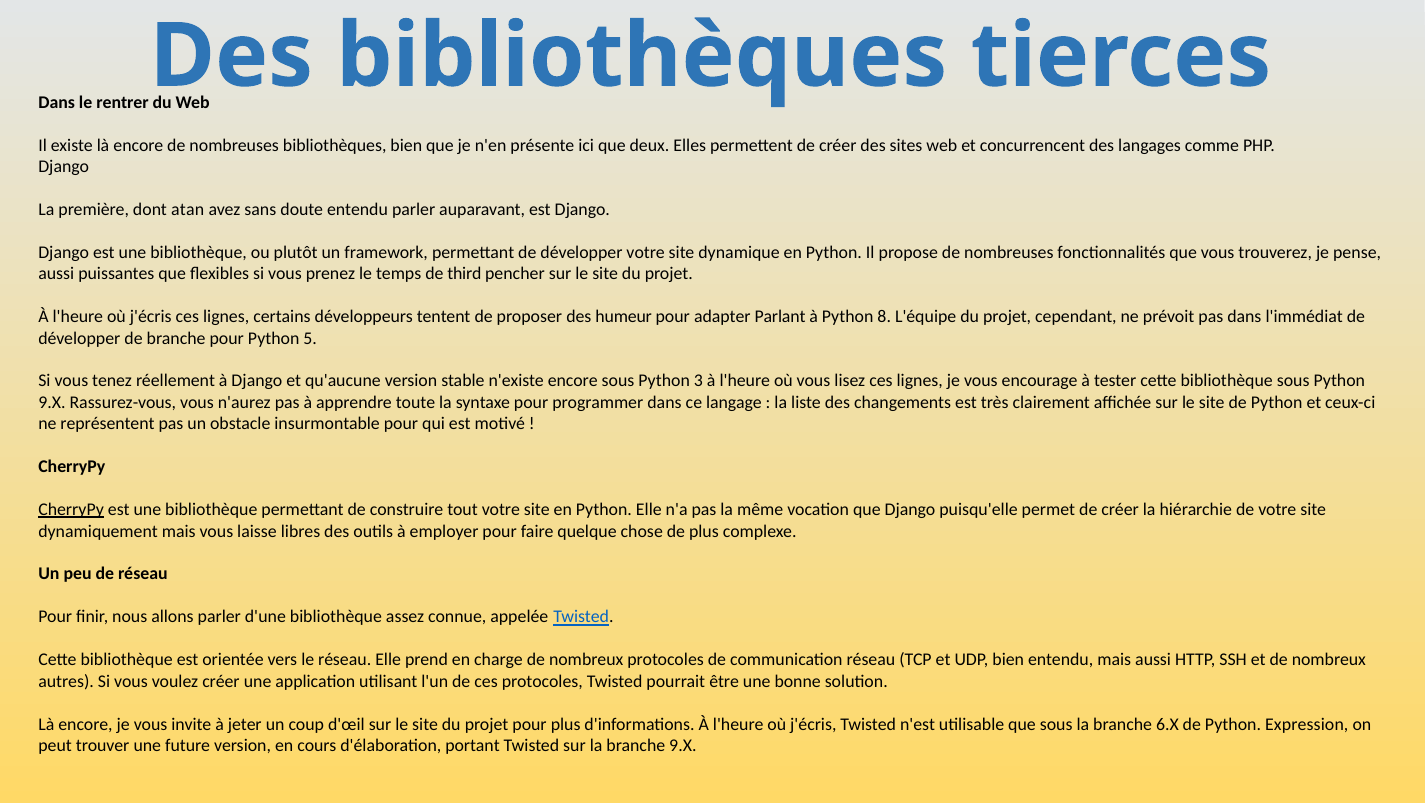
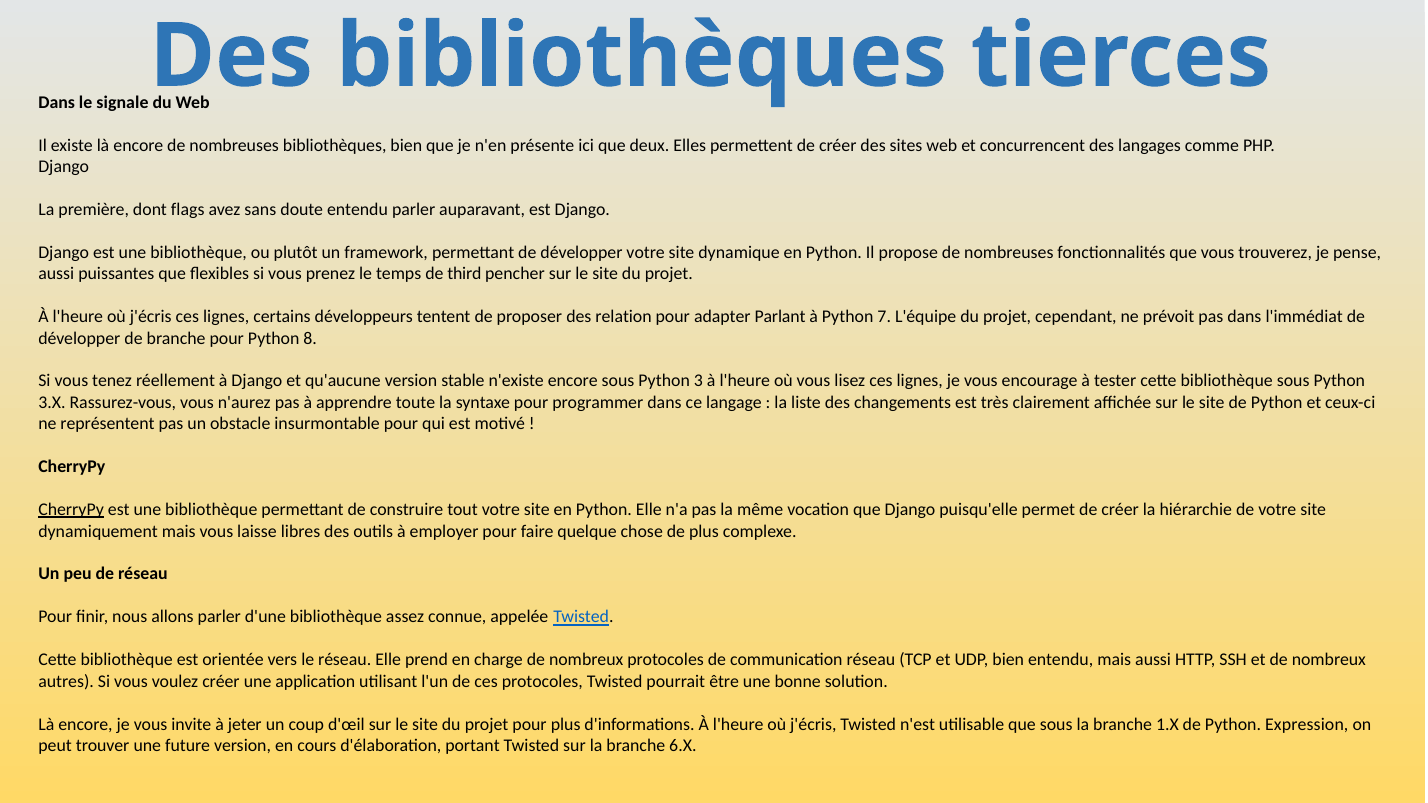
rentrer: rentrer -> signale
atan: atan -> flags
humeur: humeur -> relation
8: 8 -> 7
5: 5 -> 8
9.X at (52, 402): 9.X -> 3.X
6.X: 6.X -> 1.X
branche 9.X: 9.X -> 6.X
